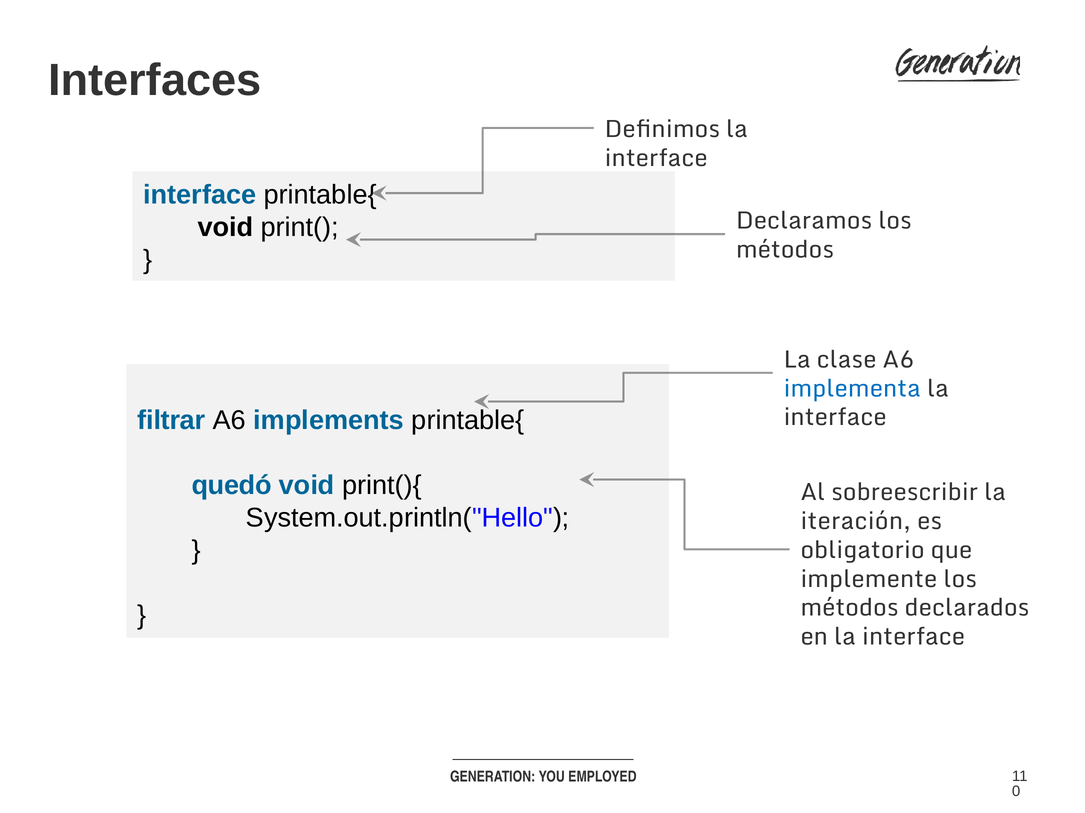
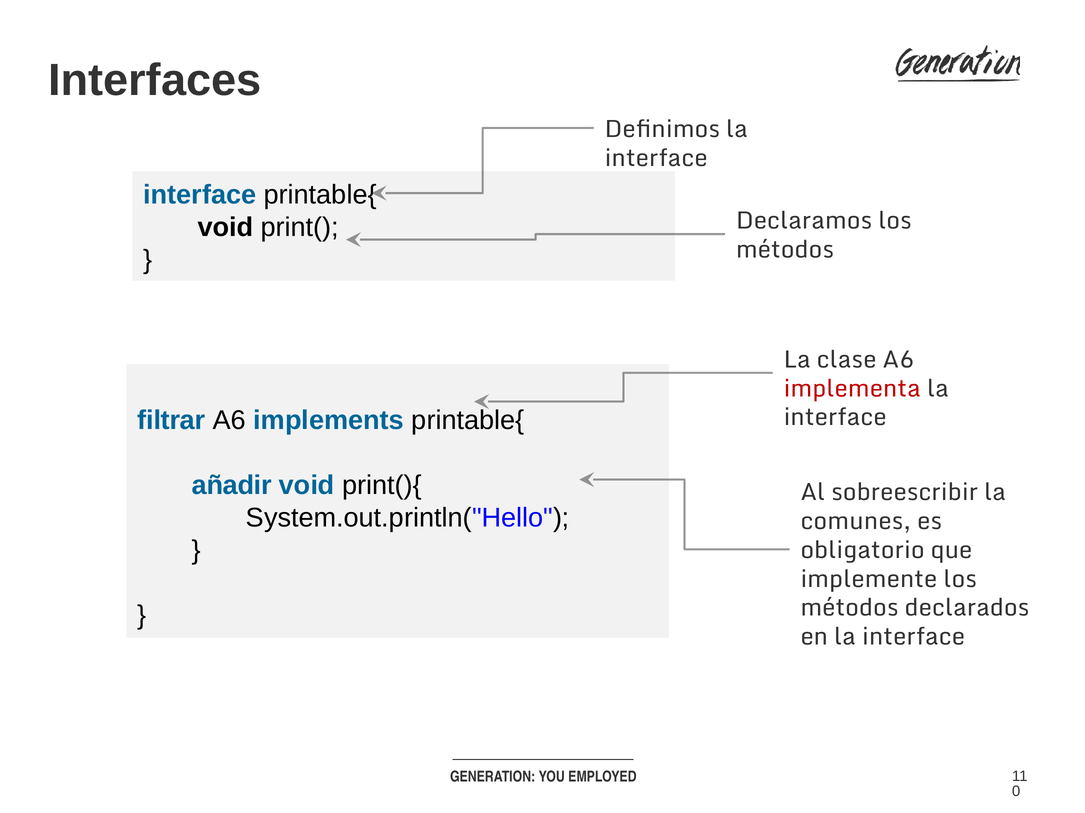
implementa colour: blue -> red
quedó: quedó -> añadir
iteración: iteración -> comunes
